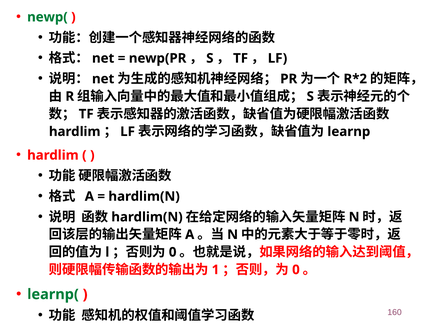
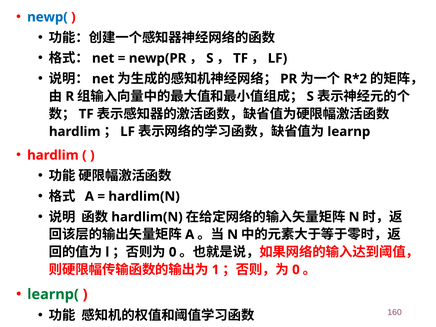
newp( colour: green -> blue
